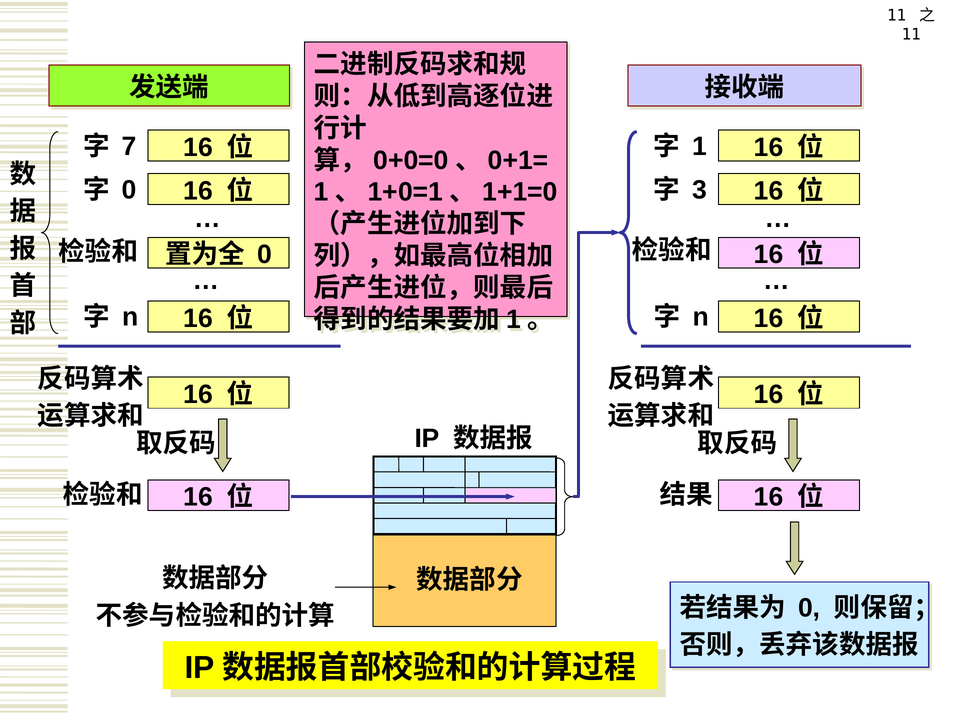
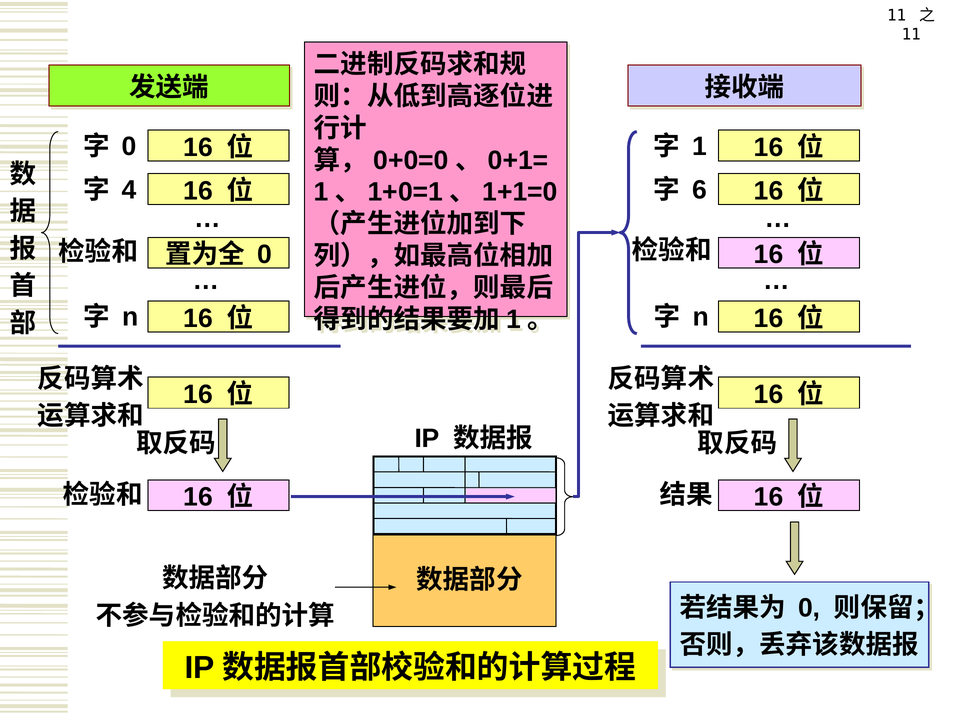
7 at (129, 146): 7 -> 0
0 at (129, 190): 0 -> 4
3: 3 -> 6
